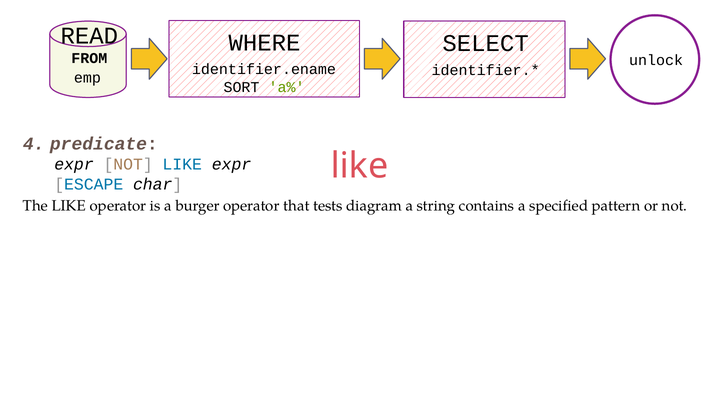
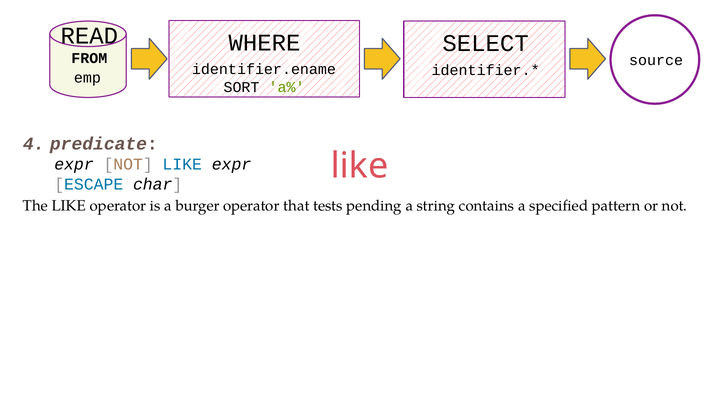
unlock: unlock -> source
diagram: diagram -> pending
